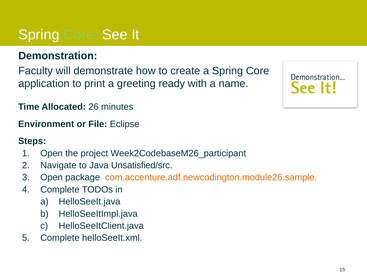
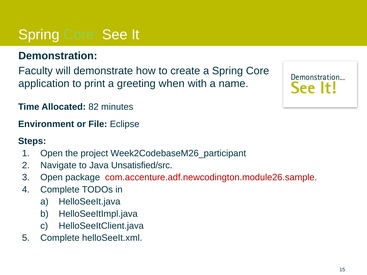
ready: ready -> when
26: 26 -> 82
com.accenture.adf.newcodington.module26.sample colour: orange -> red
